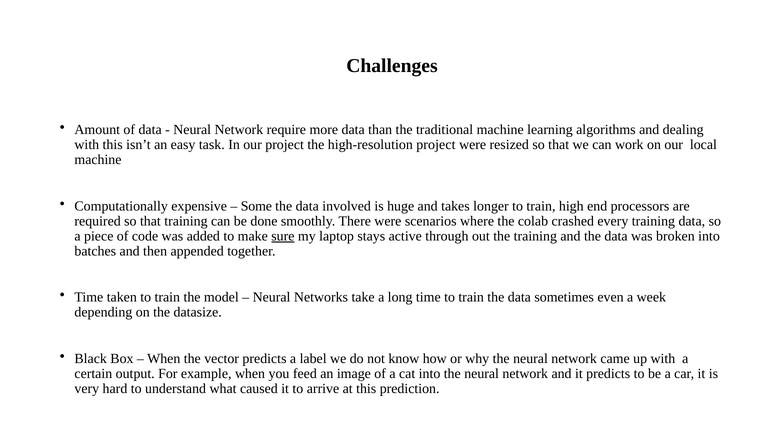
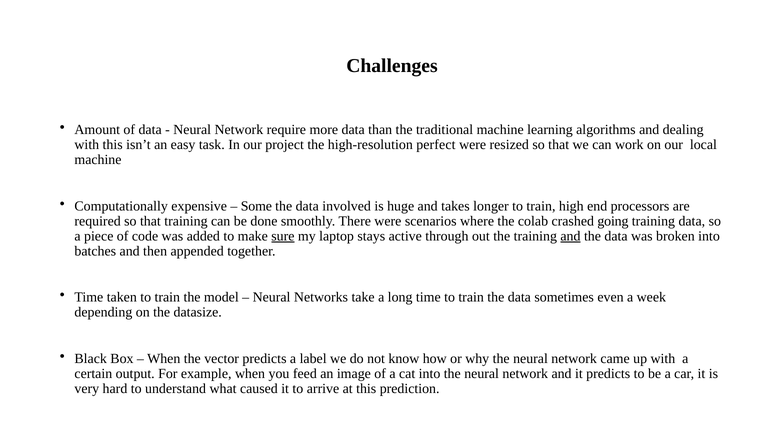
high-resolution project: project -> perfect
every: every -> going
and at (570, 236) underline: none -> present
